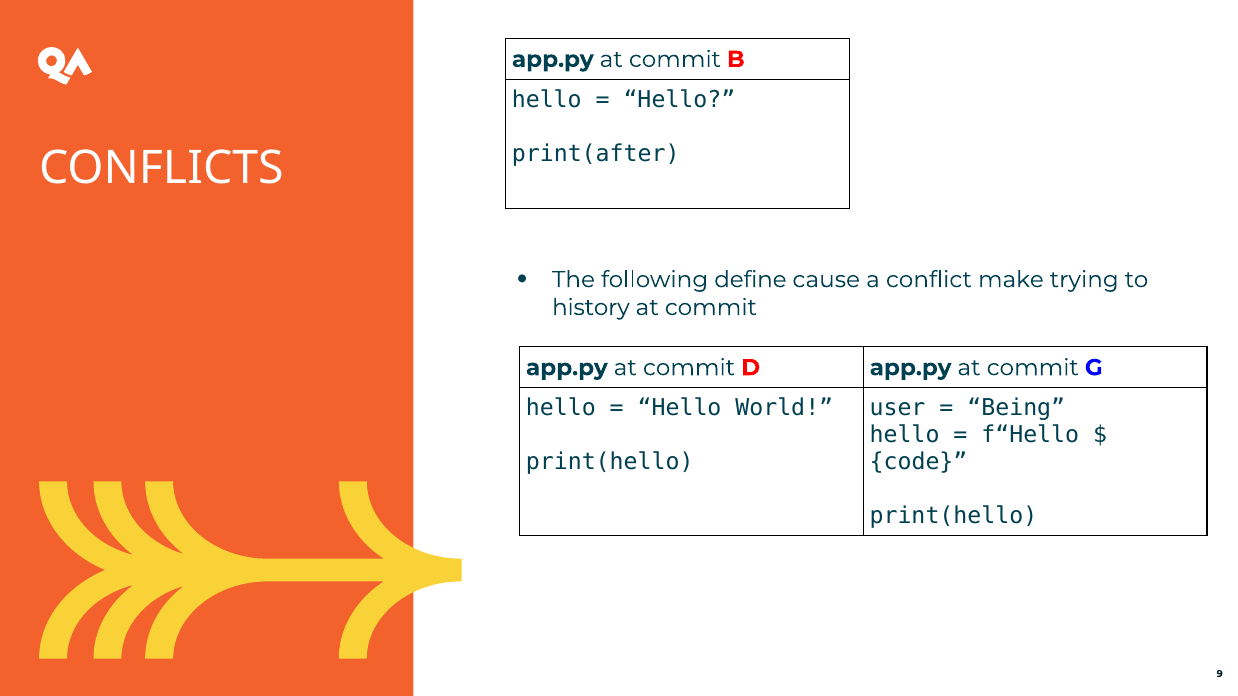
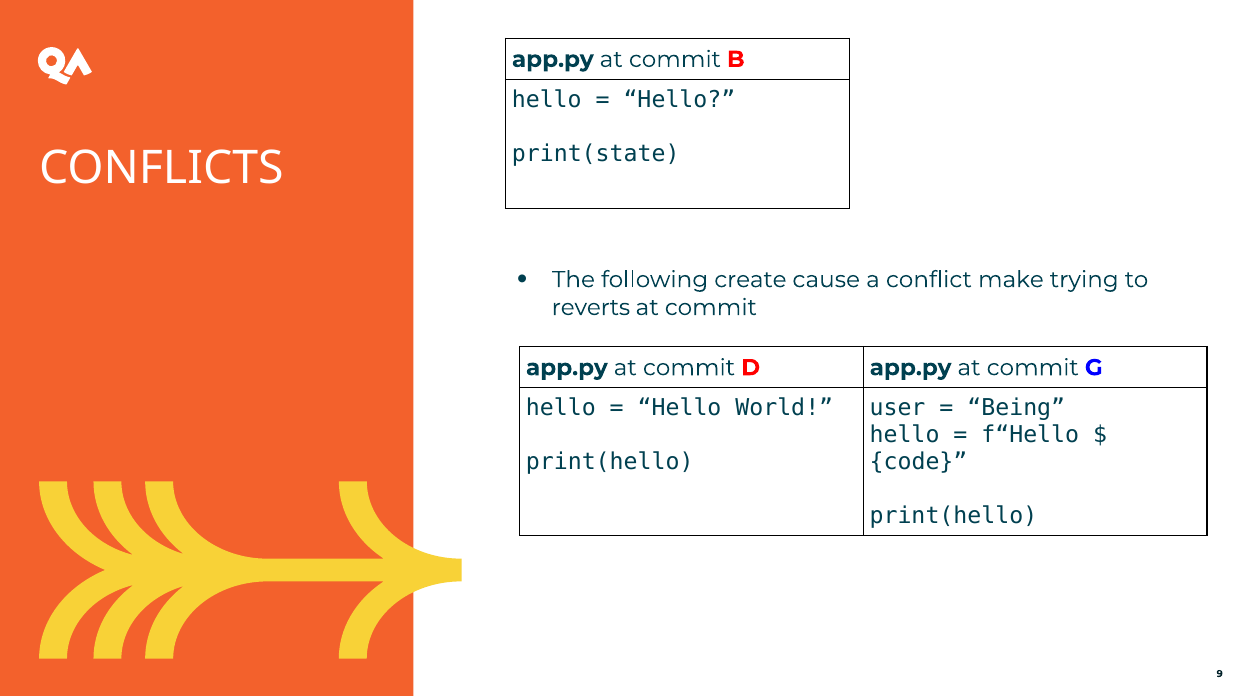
print(after: print(after -> print(state
define: define -> create
history: history -> reverts
